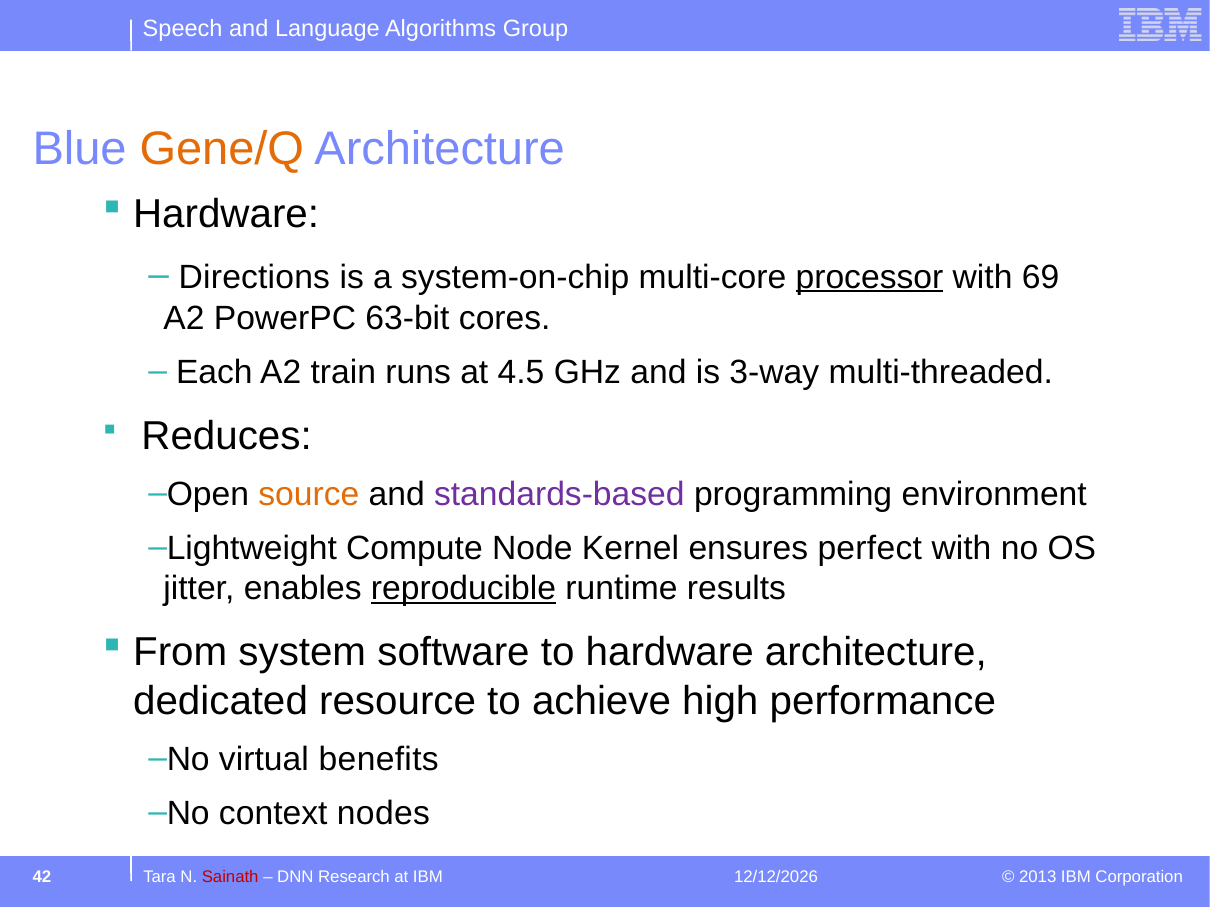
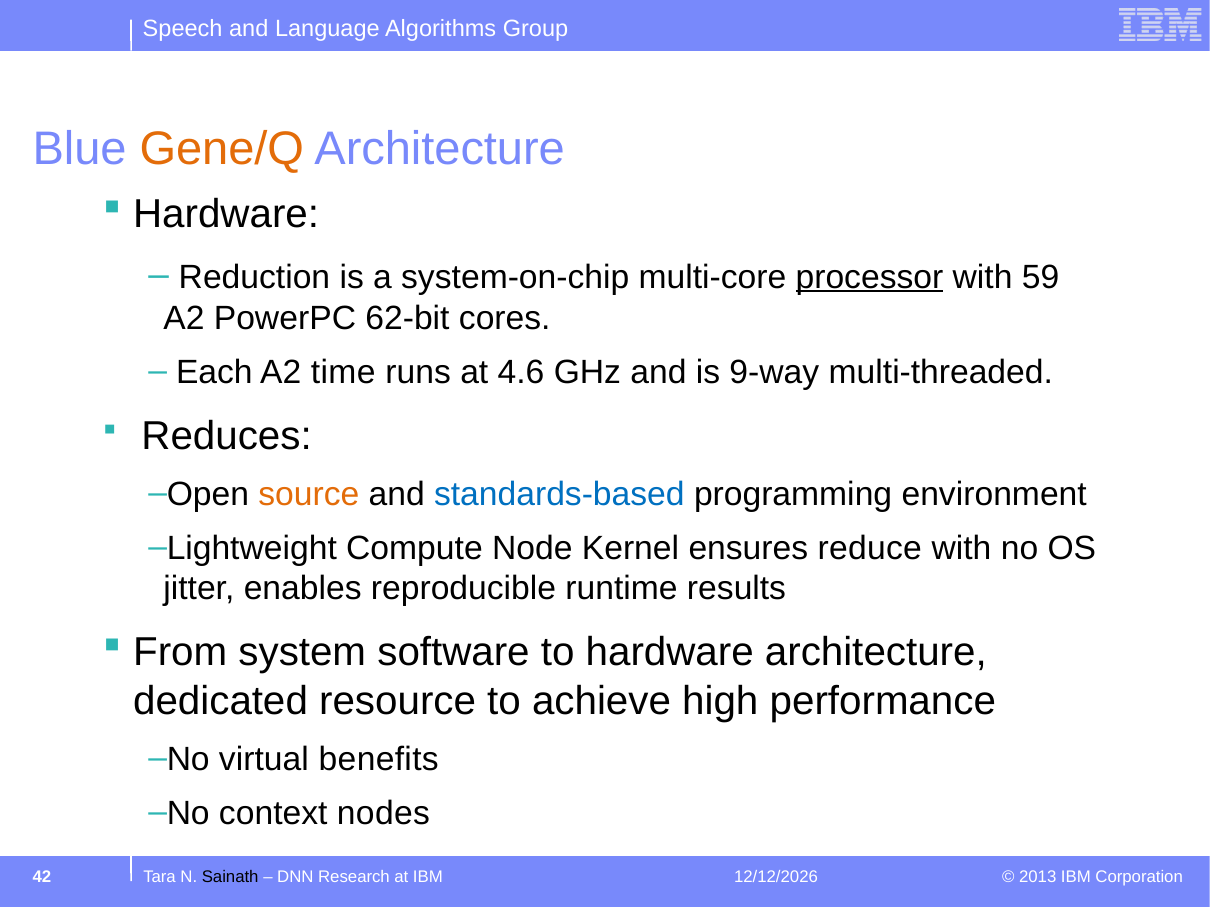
Directions: Directions -> Reduction
69: 69 -> 59
63-bit: 63-bit -> 62-bit
train: train -> time
4.5: 4.5 -> 4.6
3-way: 3-way -> 9-way
standards-based colour: purple -> blue
perfect: perfect -> reduce
reproducible underline: present -> none
Sainath colour: red -> black
